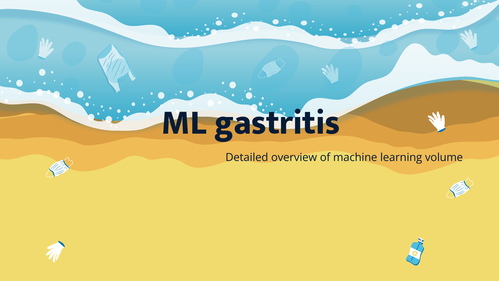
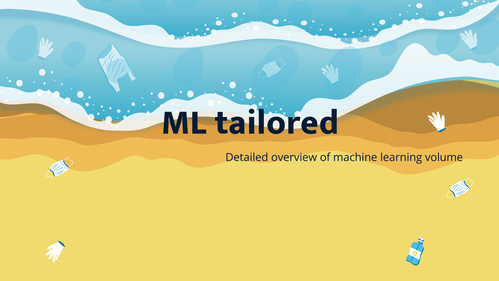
gastritis: gastritis -> tailored
